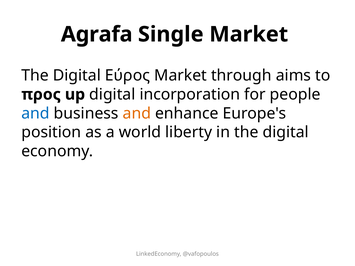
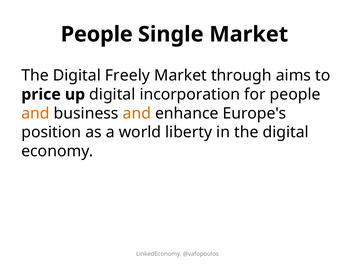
Agrafa at (97, 34): Agrafa -> People
Εύρος: Εύρος -> Freely
προς: προς -> price
and at (35, 113) colour: blue -> orange
